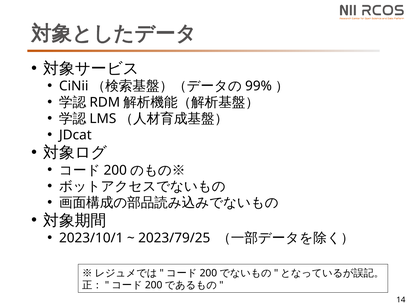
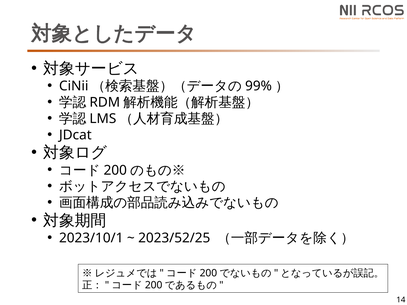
2023/79/25: 2023/79/25 -> 2023/52/25
